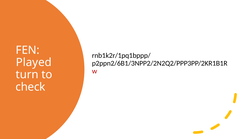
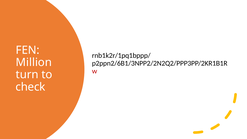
Played: Played -> Million
